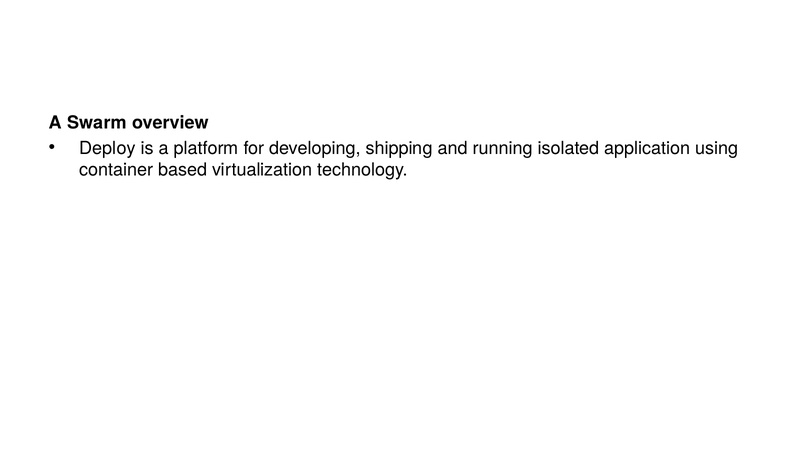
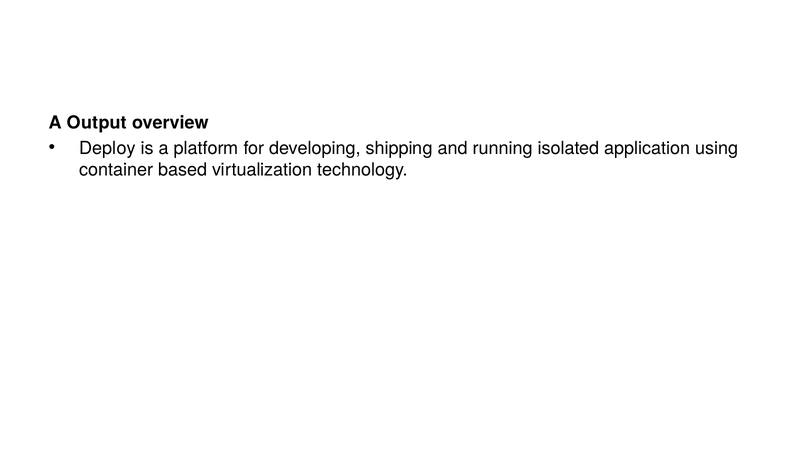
Swarm: Swarm -> Output
